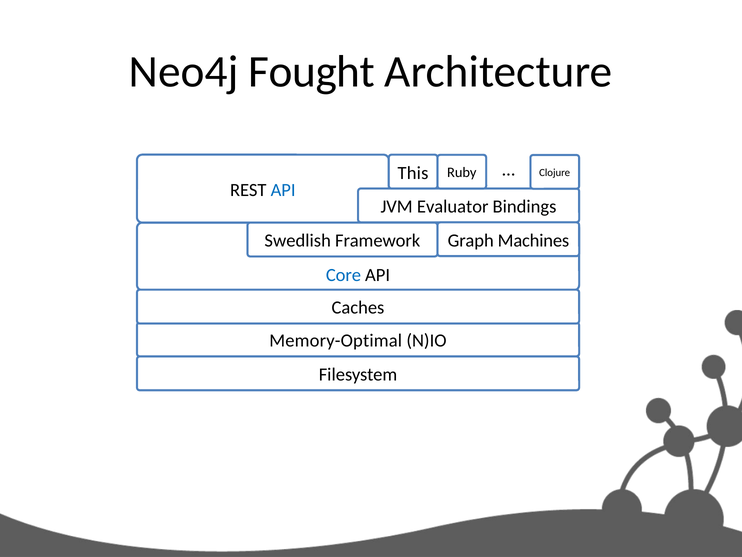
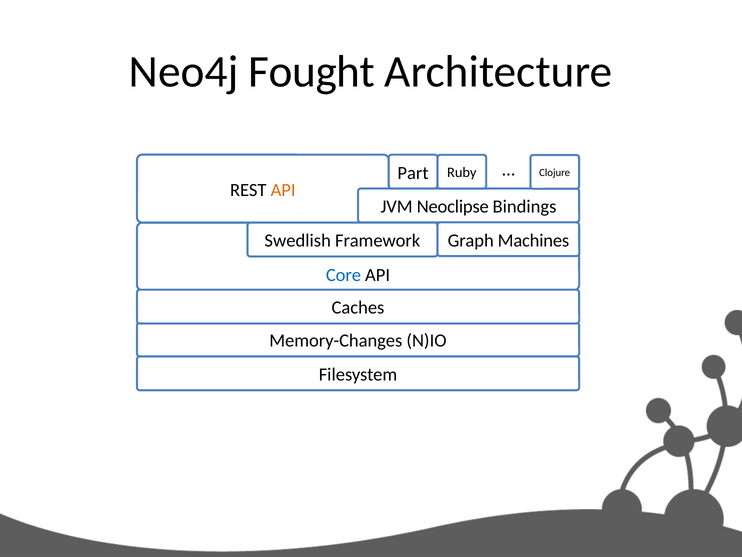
This: This -> Part
API at (283, 190) colour: blue -> orange
Evaluator: Evaluator -> Neoclipse
Memory-Optimal: Memory-Optimal -> Memory-Changes
